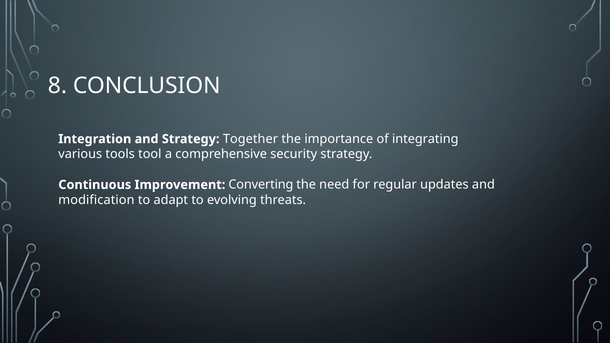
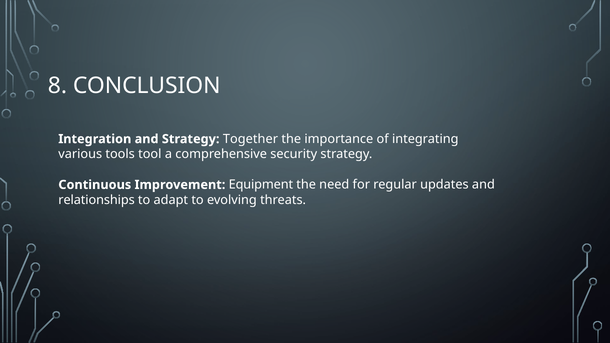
Converting: Converting -> Equipment
modification: modification -> relationships
